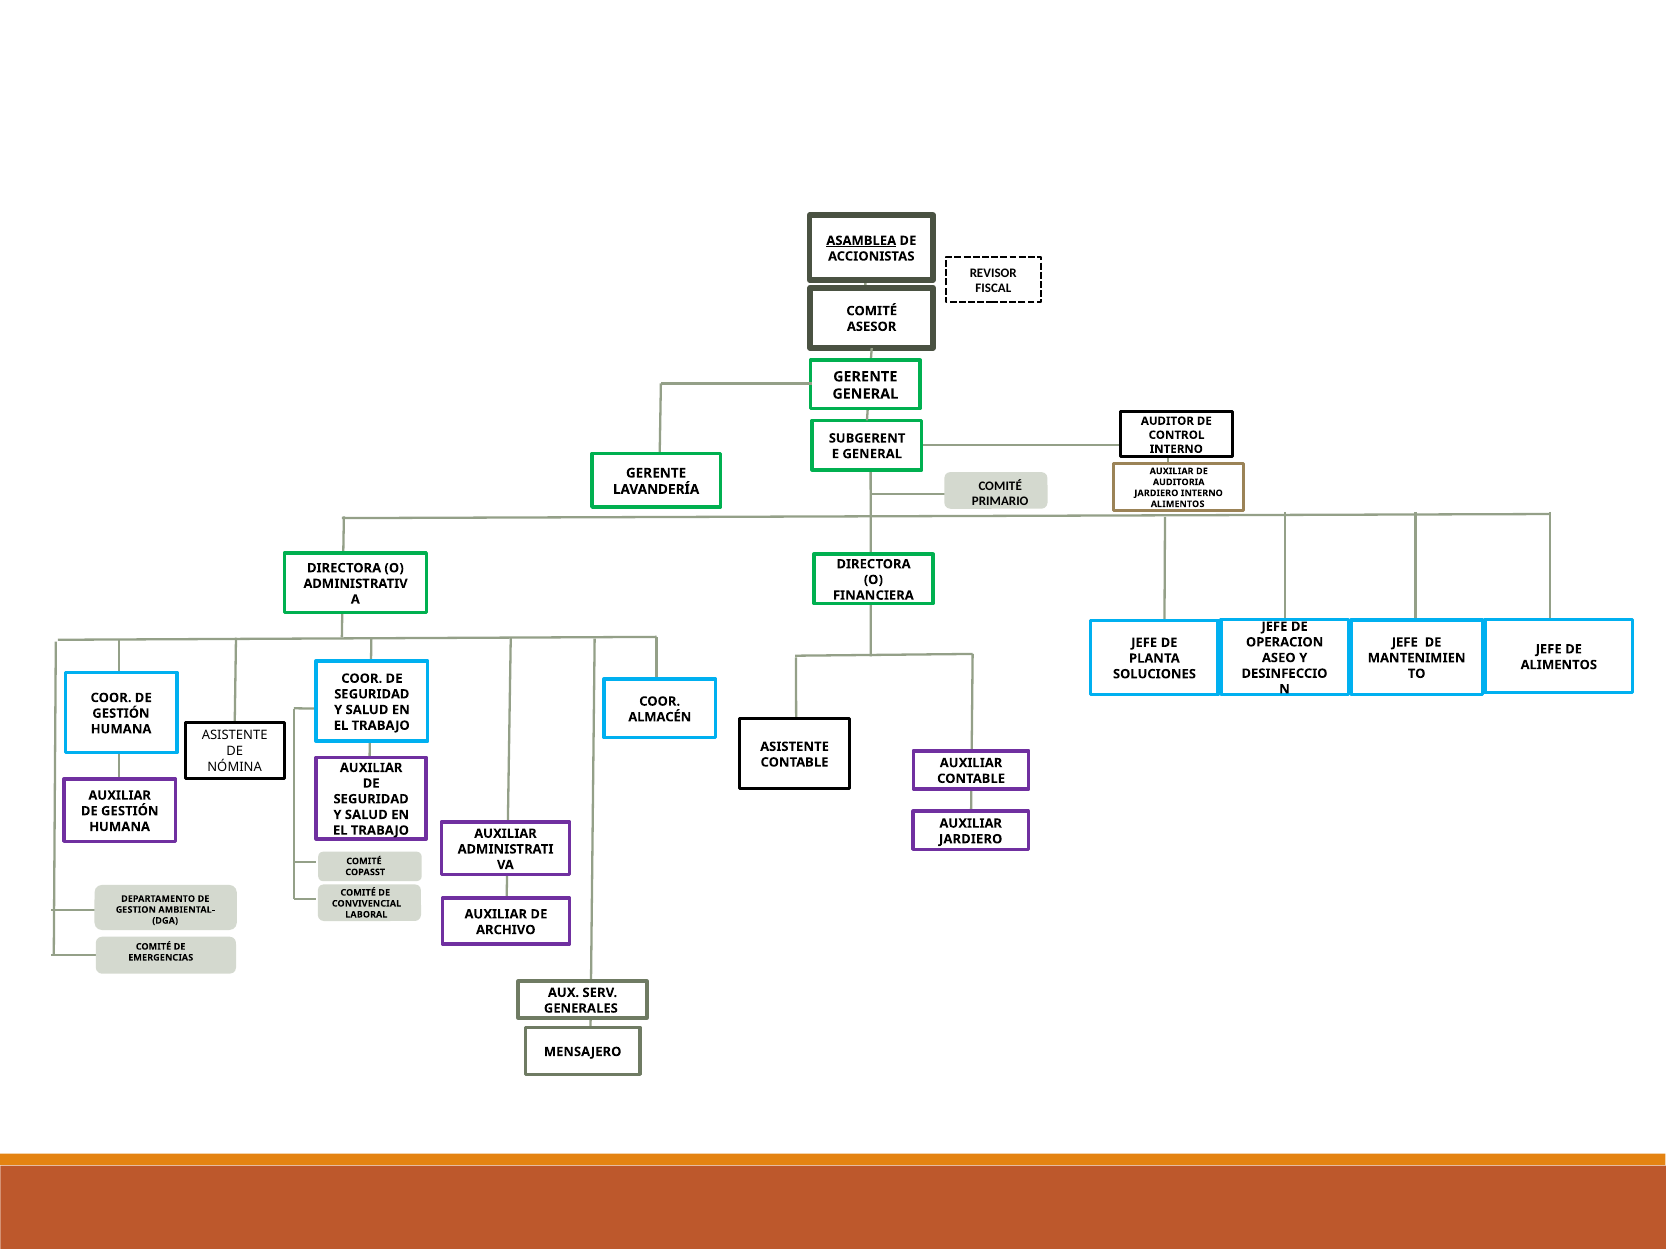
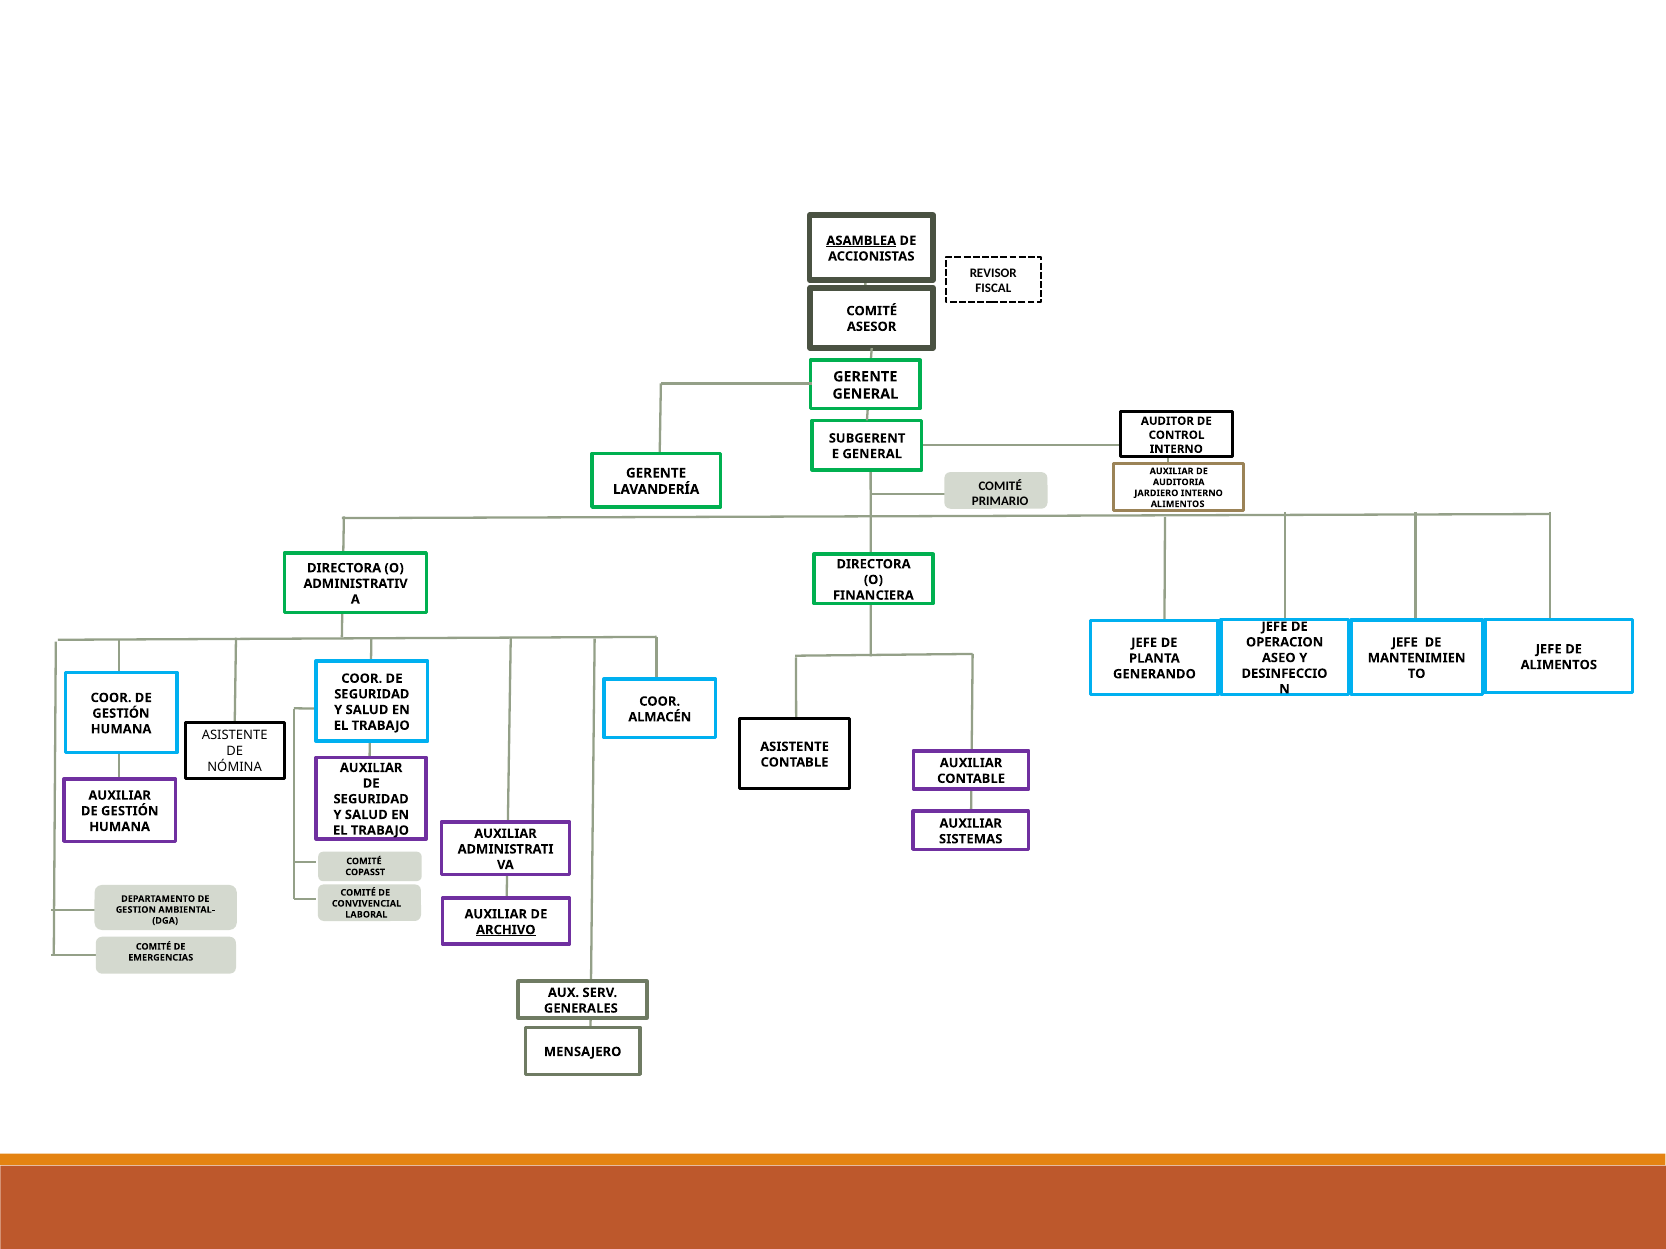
SOLUCIONES: SOLUCIONES -> GENERANDO
JARDIERO at (971, 839): JARDIERO -> SISTEMAS
ARCHIVO underline: none -> present
